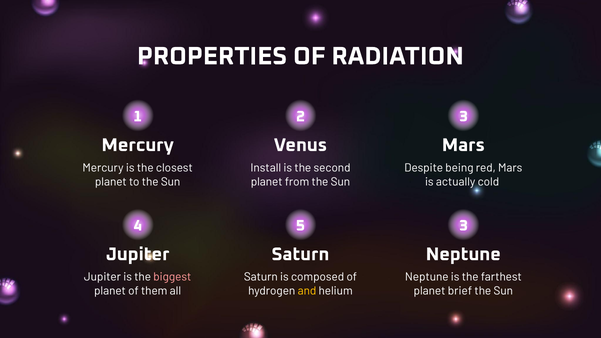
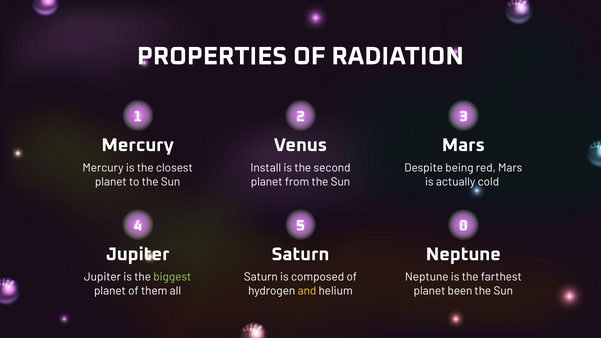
5 3: 3 -> 0
biggest colour: pink -> light green
brief: brief -> been
